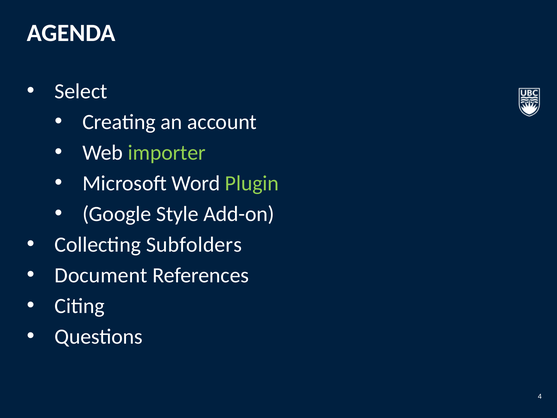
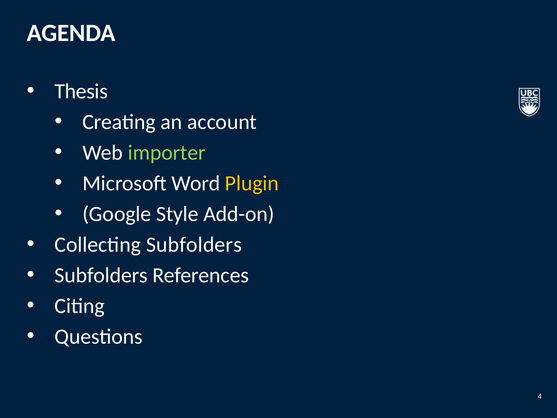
Select: Select -> Thesis
Plugin colour: light green -> yellow
Document at (101, 275): Document -> Subfolders
